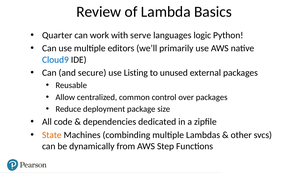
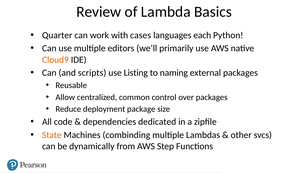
serve: serve -> cases
logic: logic -> each
Cloud9 colour: blue -> orange
secure: secure -> scripts
unused: unused -> naming
